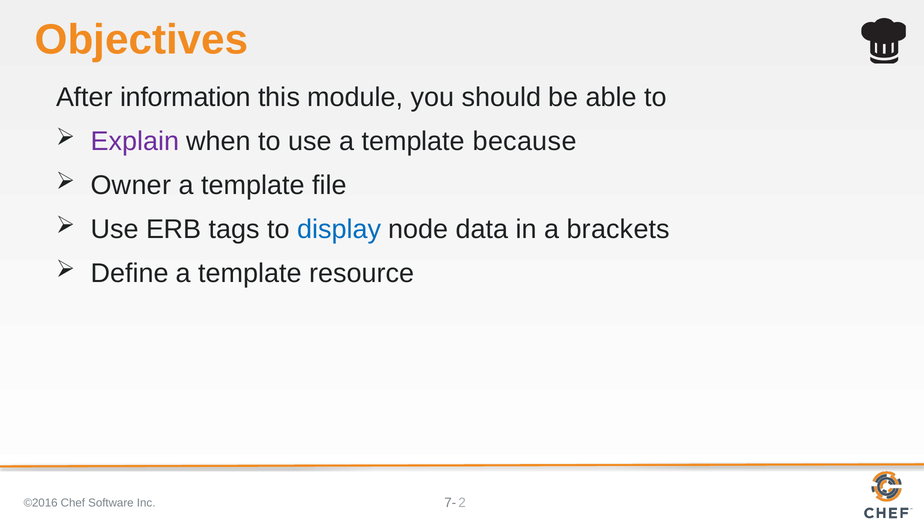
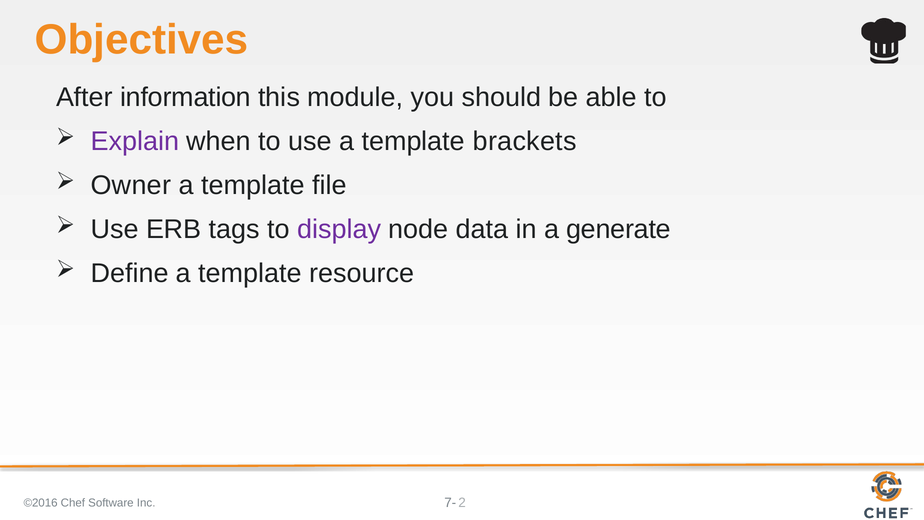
because: because -> brackets
display colour: blue -> purple
brackets: brackets -> generate
